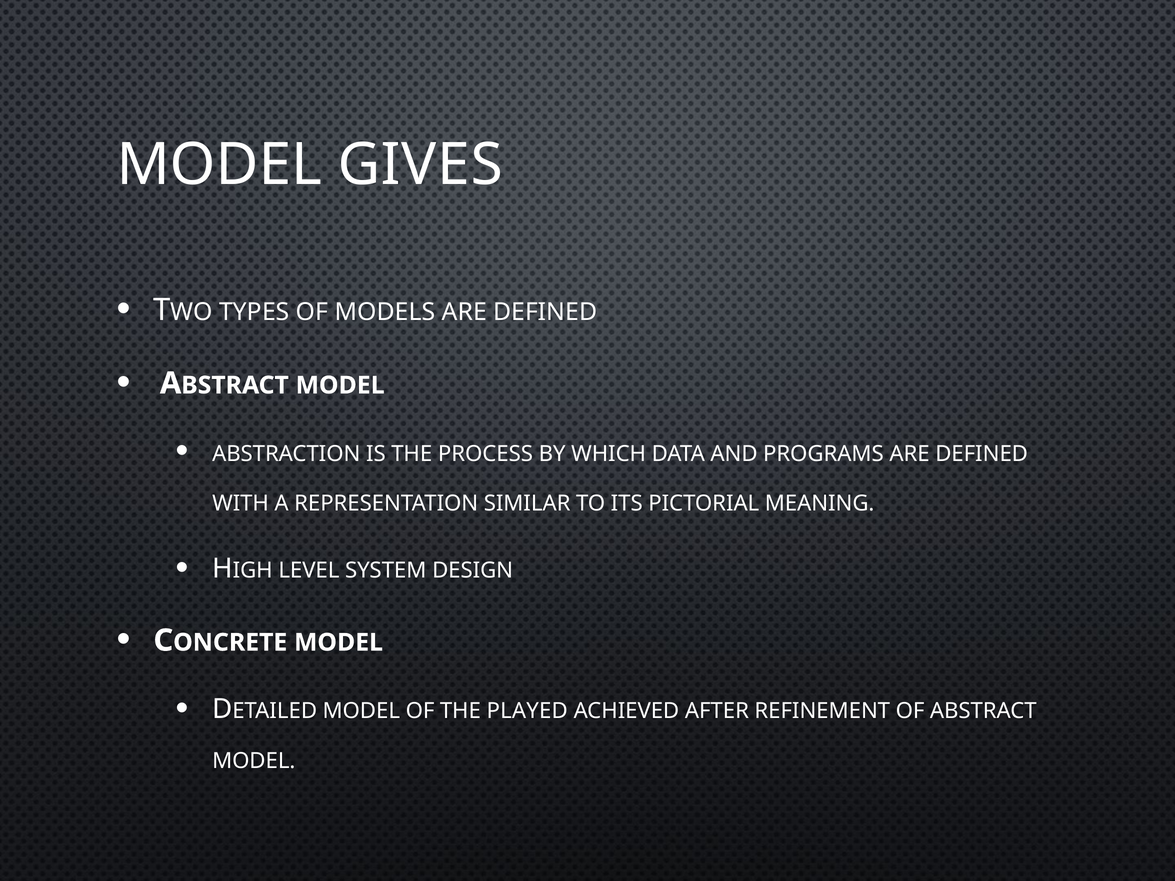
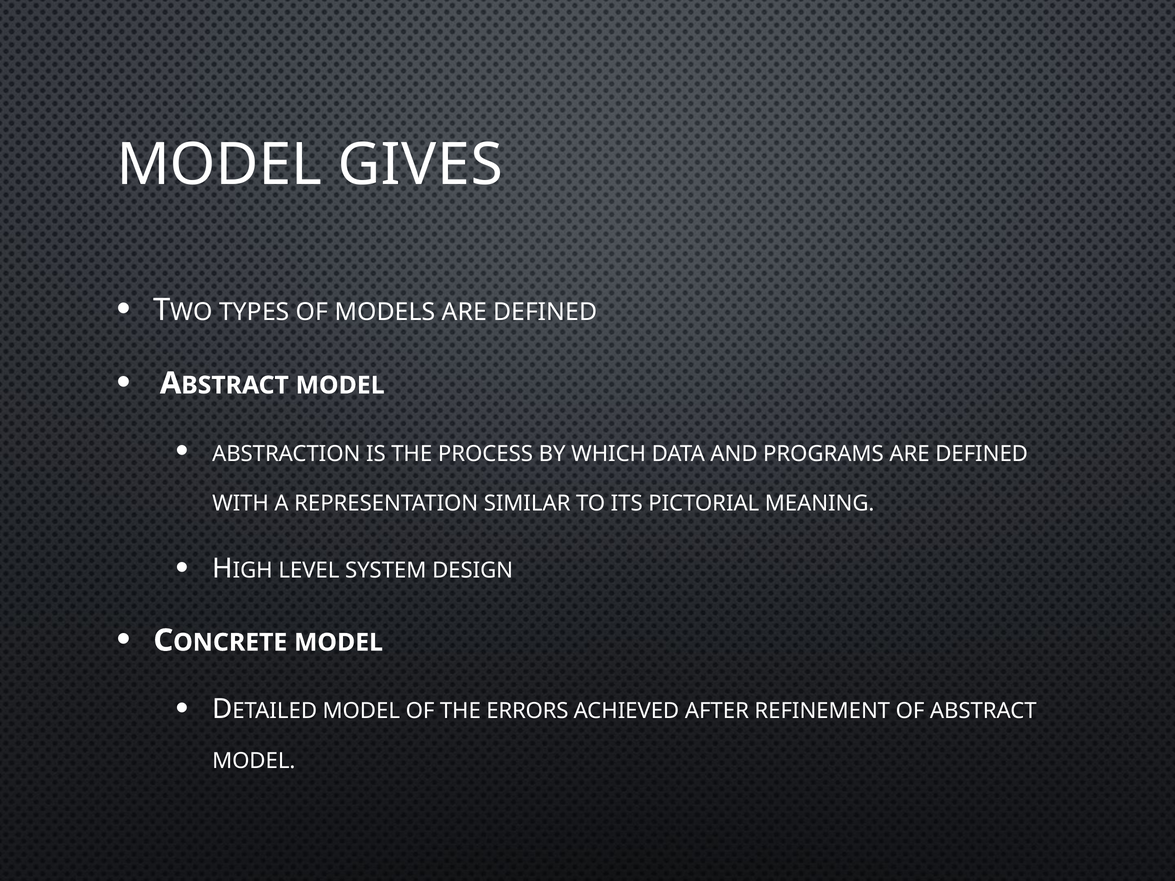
PLAYED: PLAYED -> ERRORS
